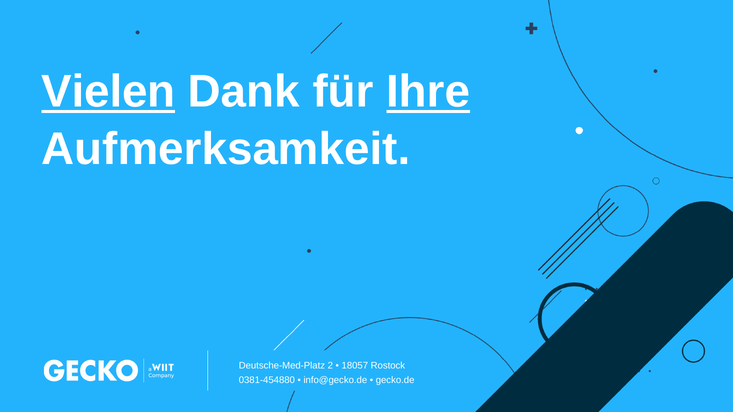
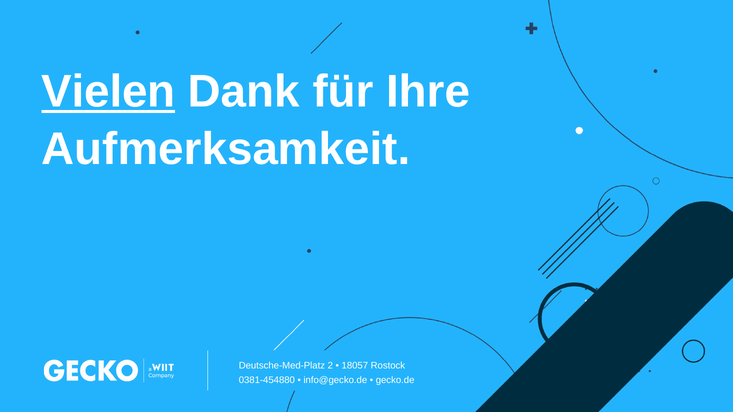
Ihre underline: present -> none
